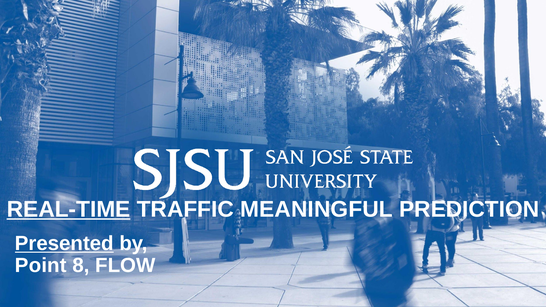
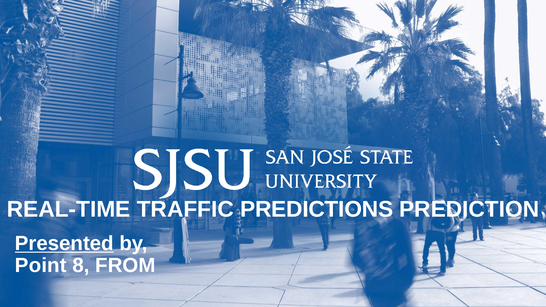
REAL-TIME underline: present -> none
MEANINGFUL: MEANINGFUL -> PREDICTIONS
FLOW: FLOW -> FROM
